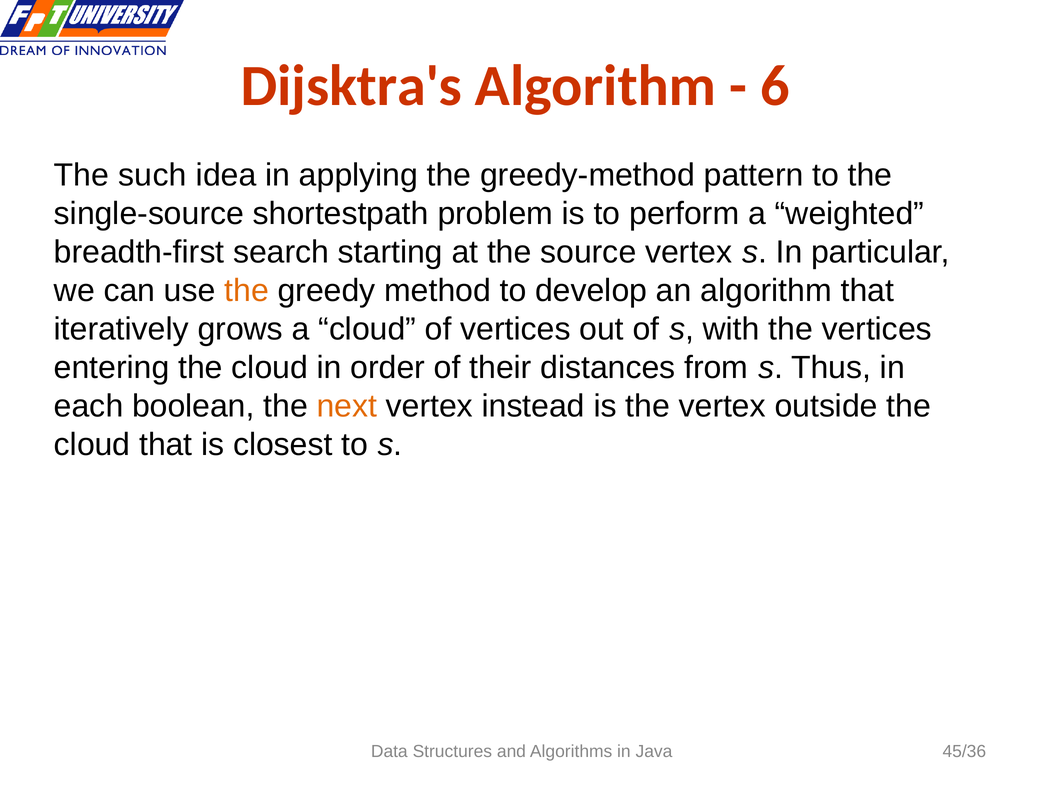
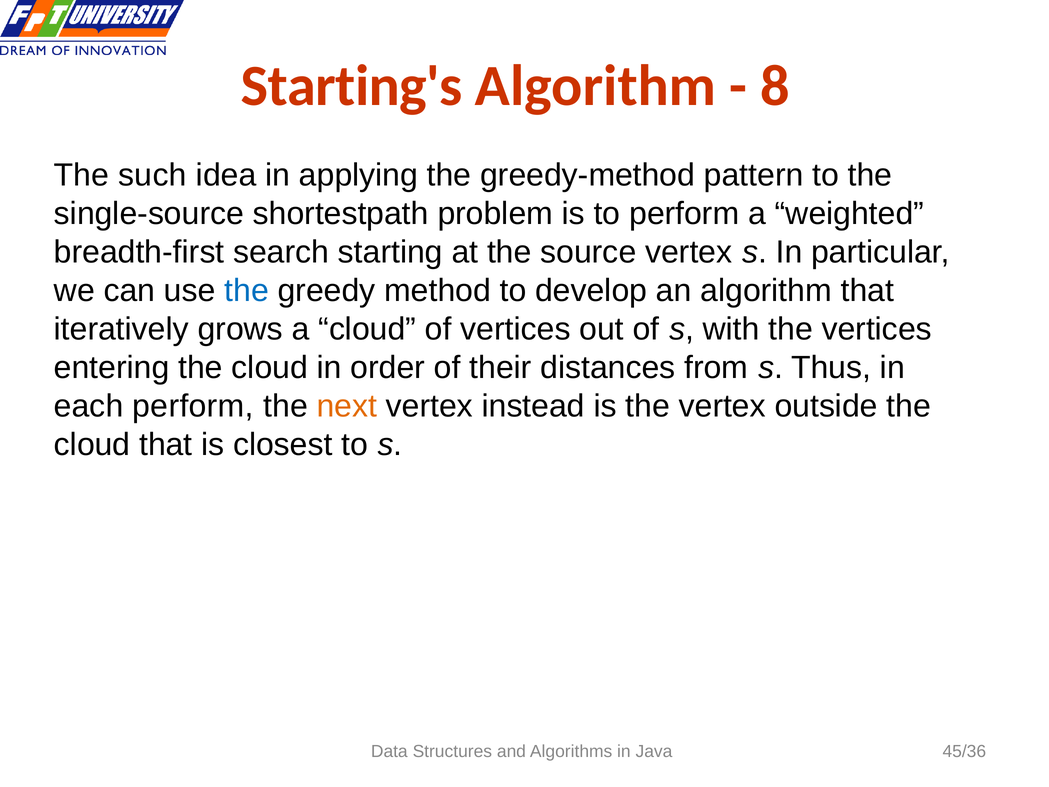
Dijsktra's: Dijsktra's -> Starting's
6: 6 -> 8
the at (247, 291) colour: orange -> blue
each boolean: boolean -> perform
